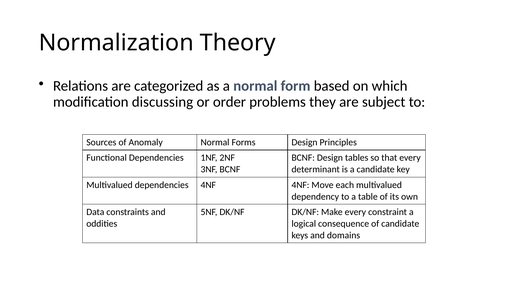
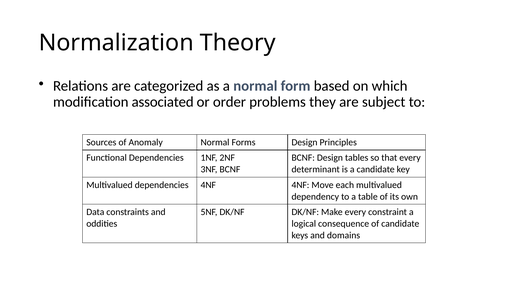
discussing: discussing -> associated
